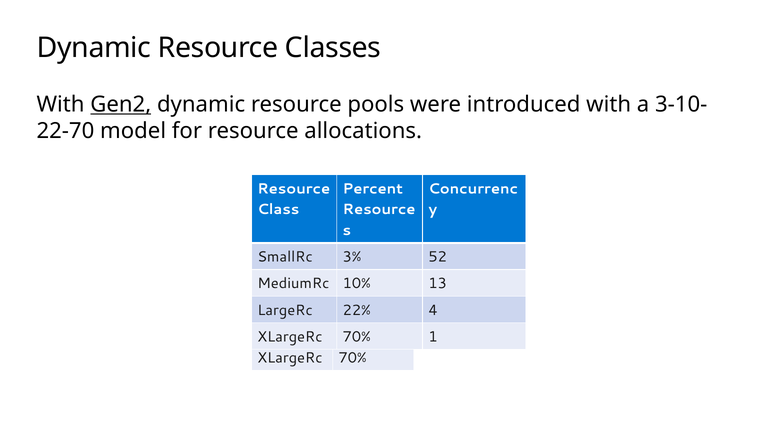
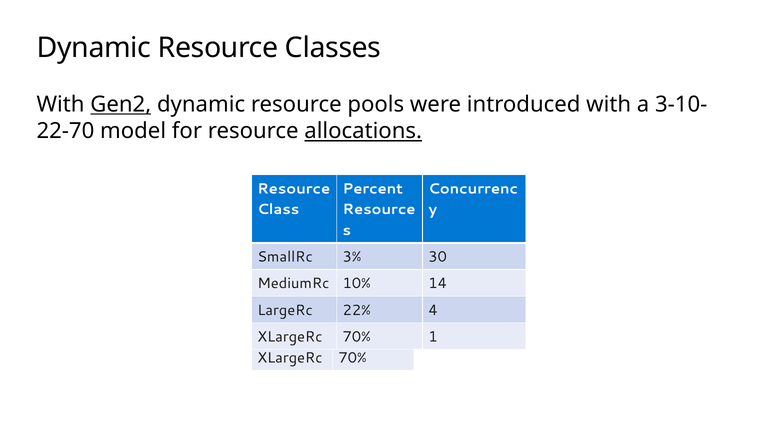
allocations underline: none -> present
52: 52 -> 30
13: 13 -> 14
